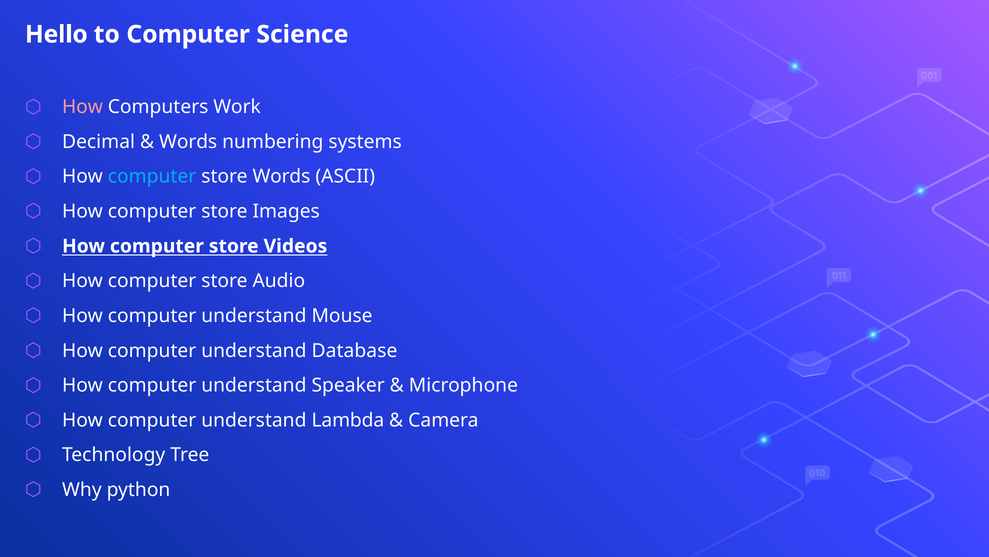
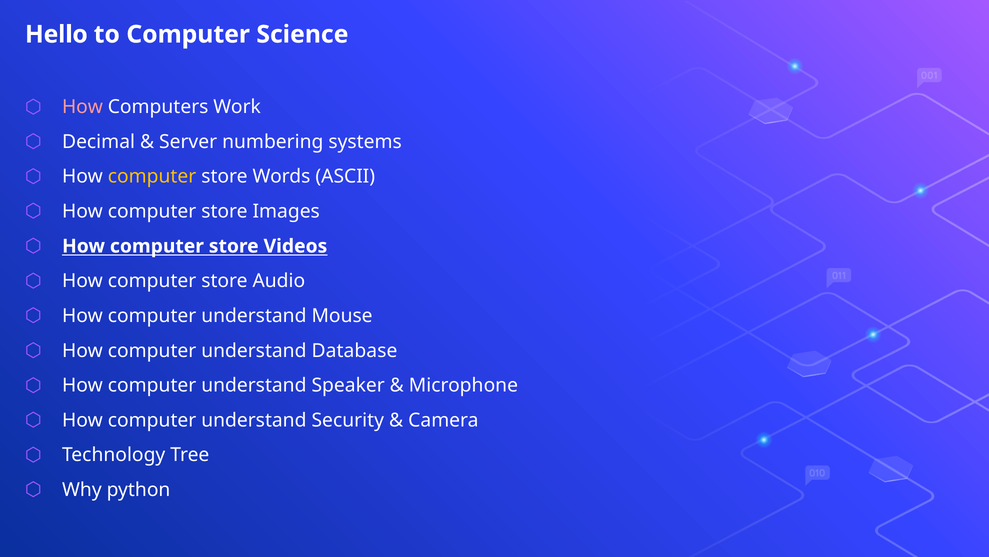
Words at (188, 142): Words -> Server
computer at (152, 176) colour: light blue -> yellow
Lambda: Lambda -> Security
